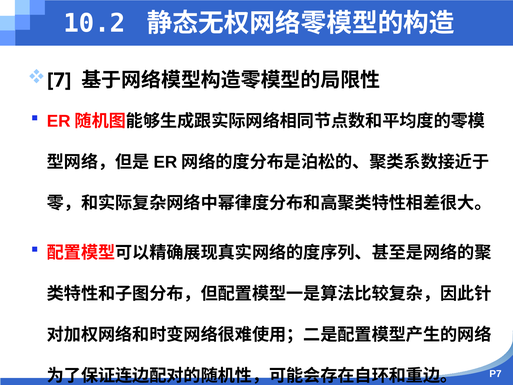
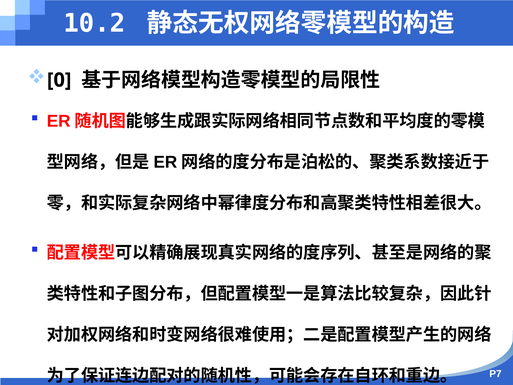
7: 7 -> 0
